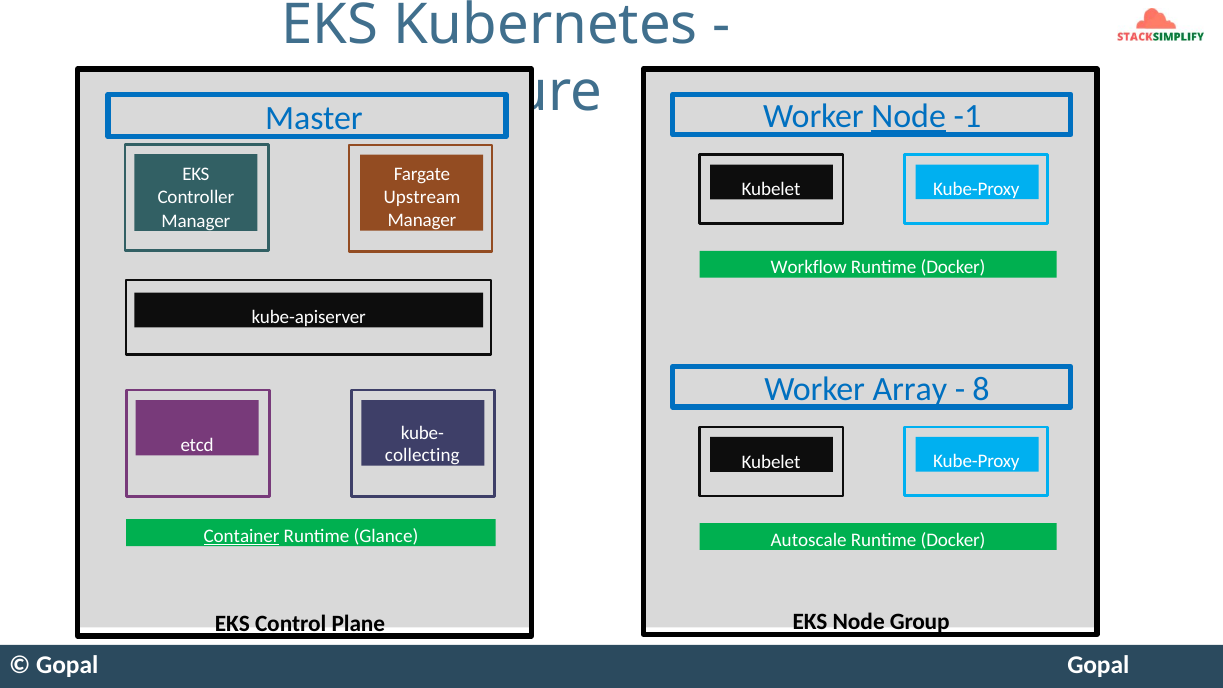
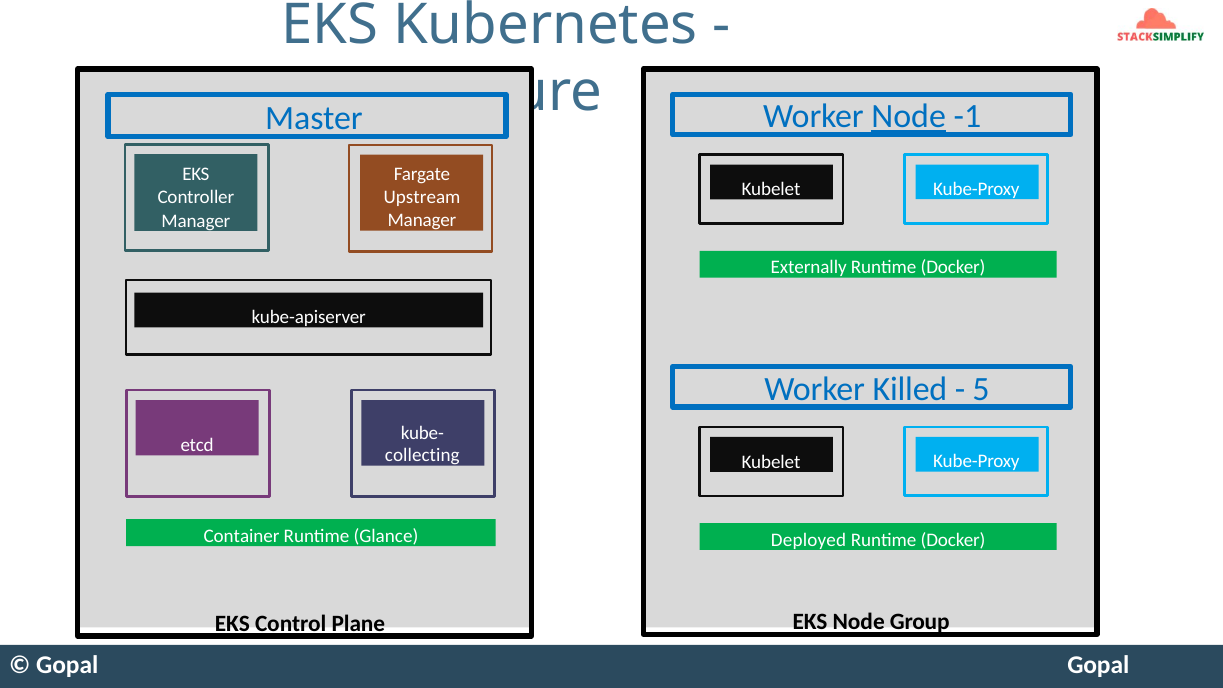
Workflow: Workflow -> Externally
Array: Array -> Killed
8: 8 -> 5
Container underline: present -> none
Autoscale: Autoscale -> Deployed
